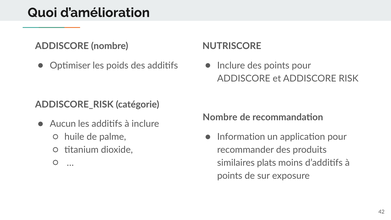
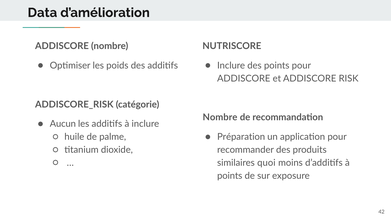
Quoi: Quoi -> Data
Information: Information -> Préparation
plats: plats -> quoi
